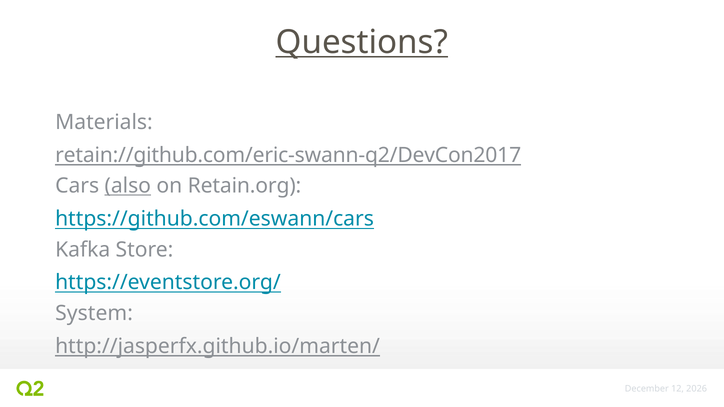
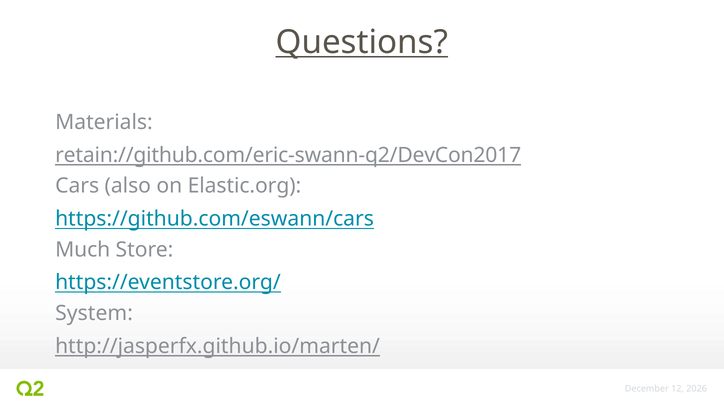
also underline: present -> none
Retain.org: Retain.org -> Elastic.org
Kafka: Kafka -> Much
